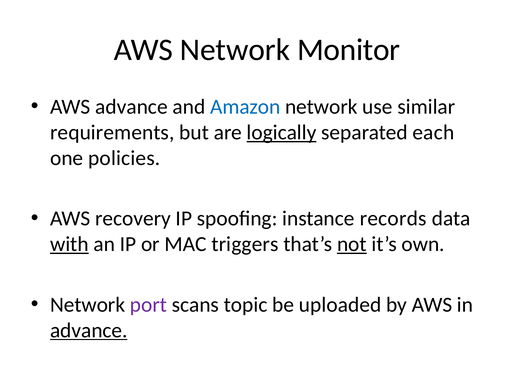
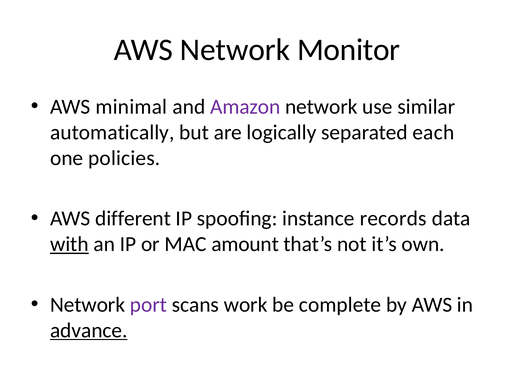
AWS advance: advance -> minimal
Amazon colour: blue -> purple
requirements: requirements -> automatically
logically underline: present -> none
recovery: recovery -> different
triggers: triggers -> amount
not underline: present -> none
topic: topic -> work
uploaded: uploaded -> complete
